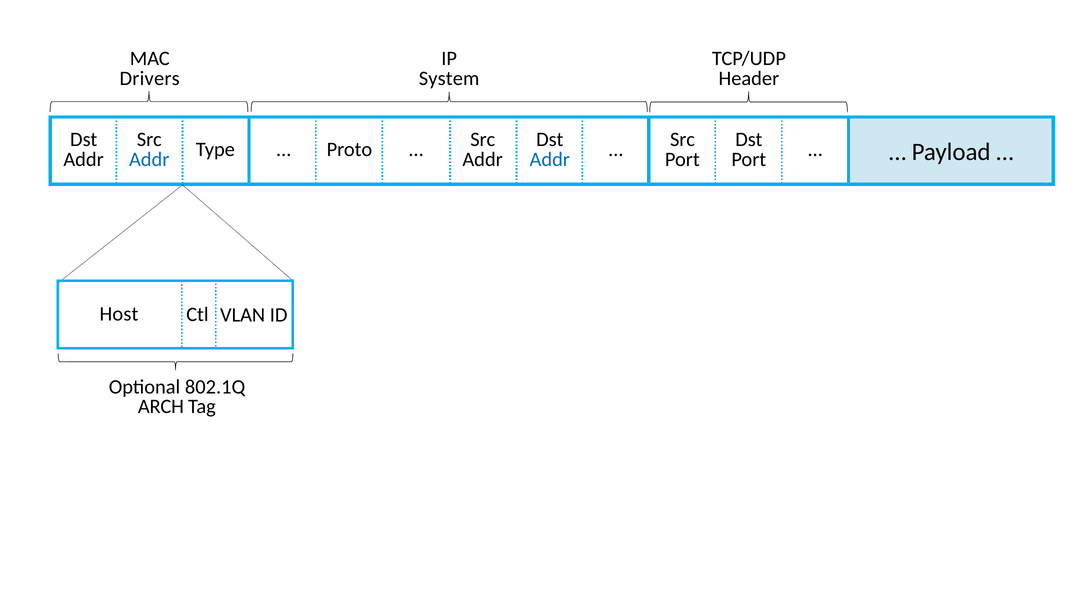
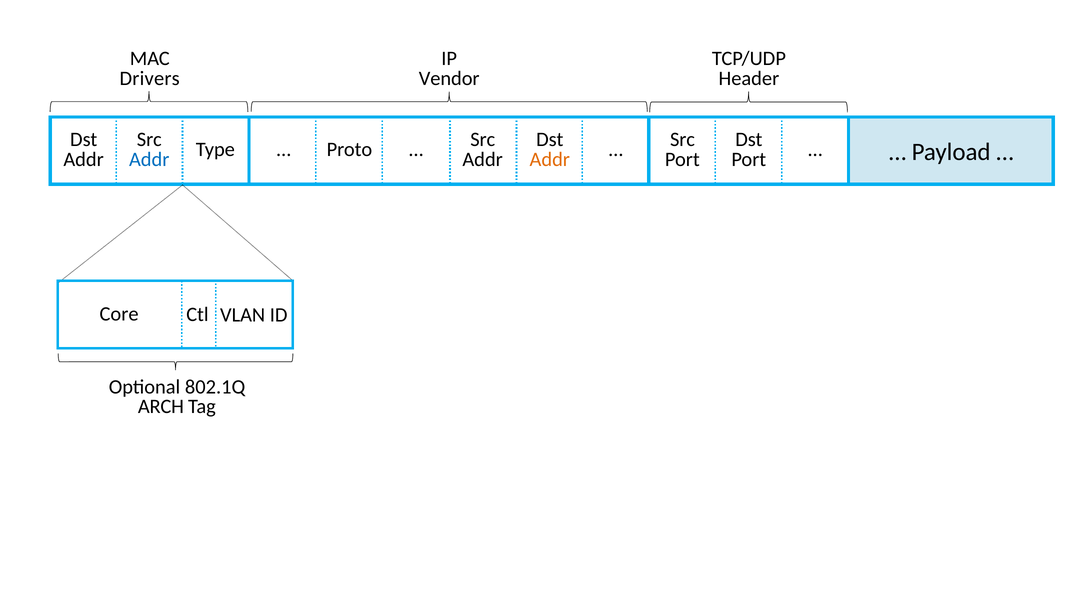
System: System -> Vendor
Addr at (550, 159) colour: blue -> orange
Host: Host -> Core
